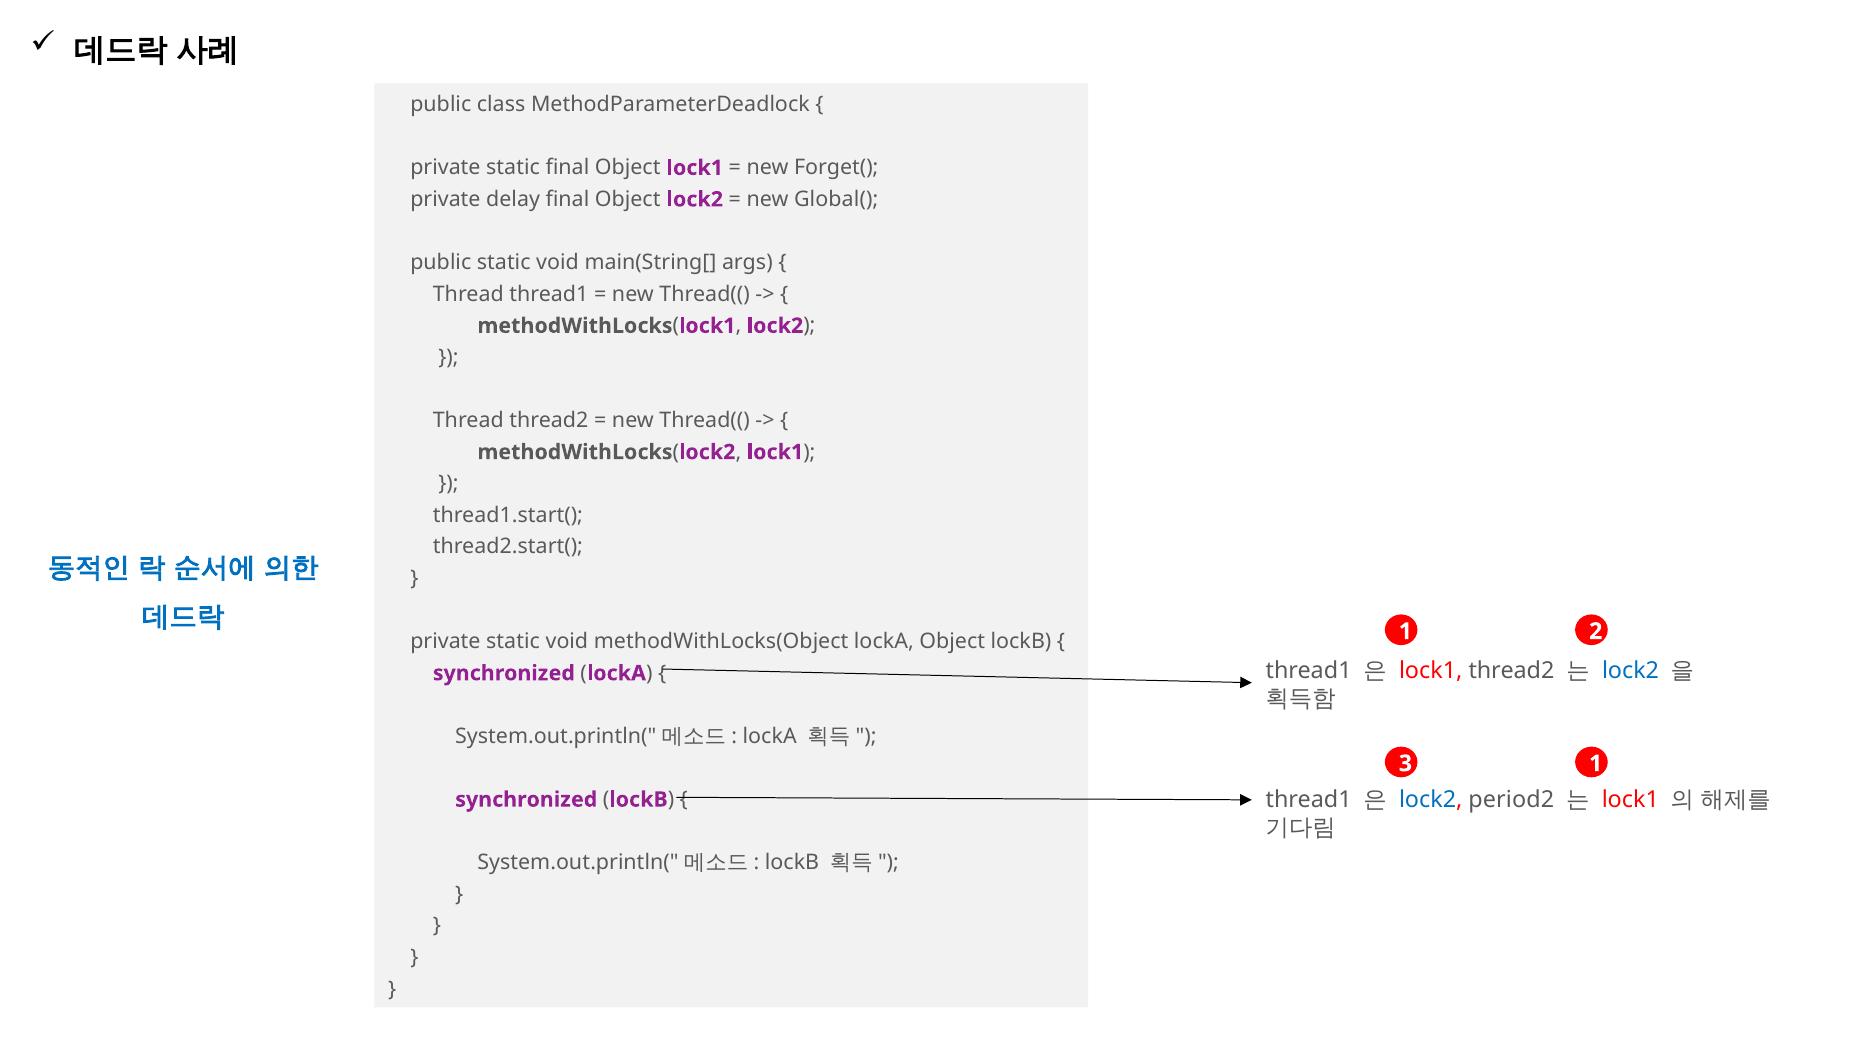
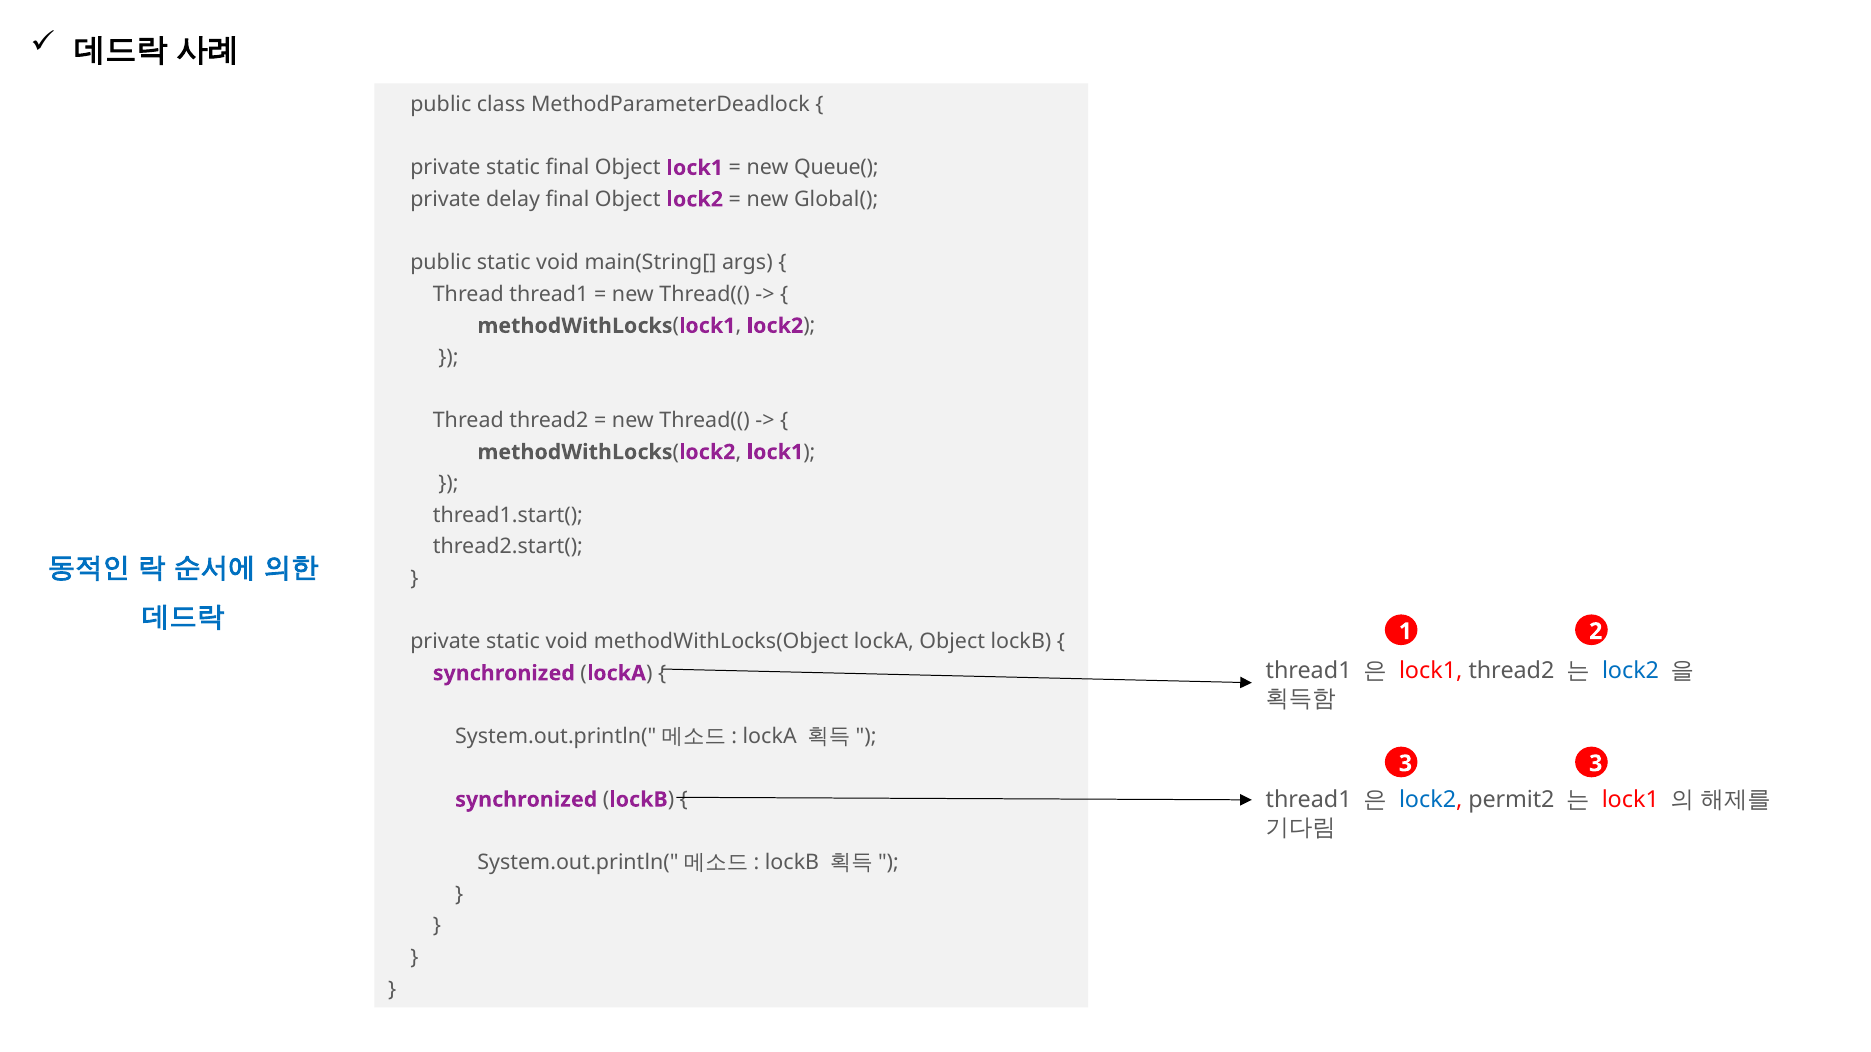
Forget(: Forget( -> Queue(
3 1: 1 -> 3
period2: period2 -> permit2
